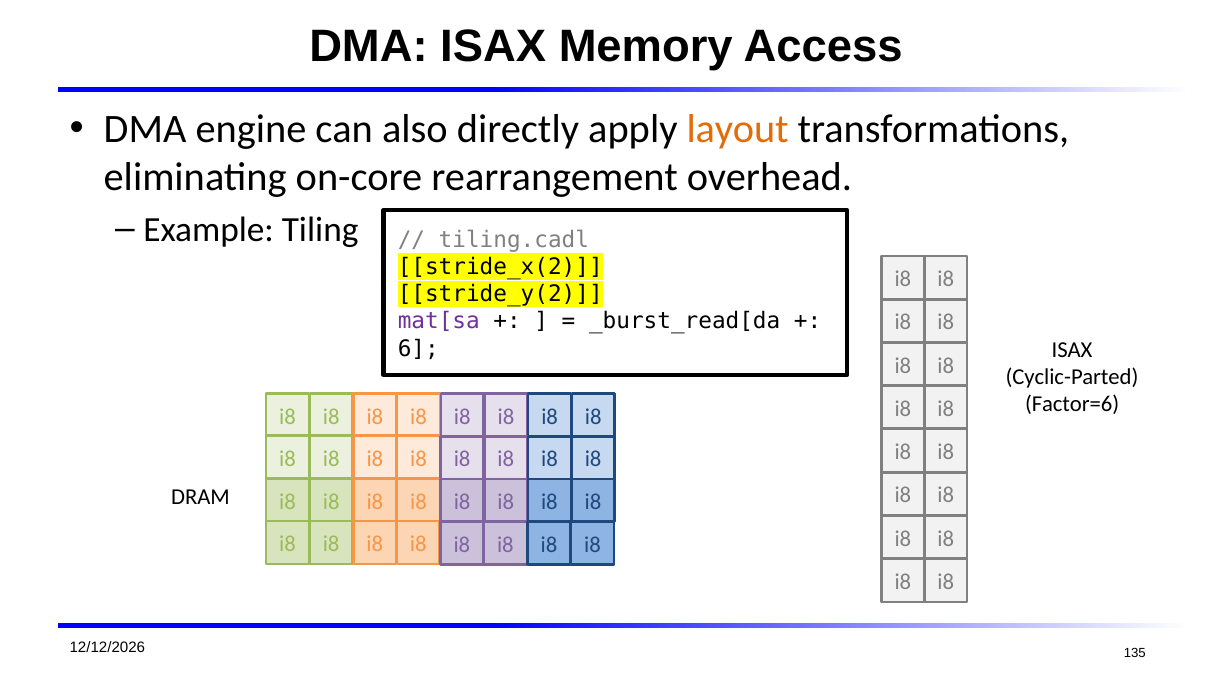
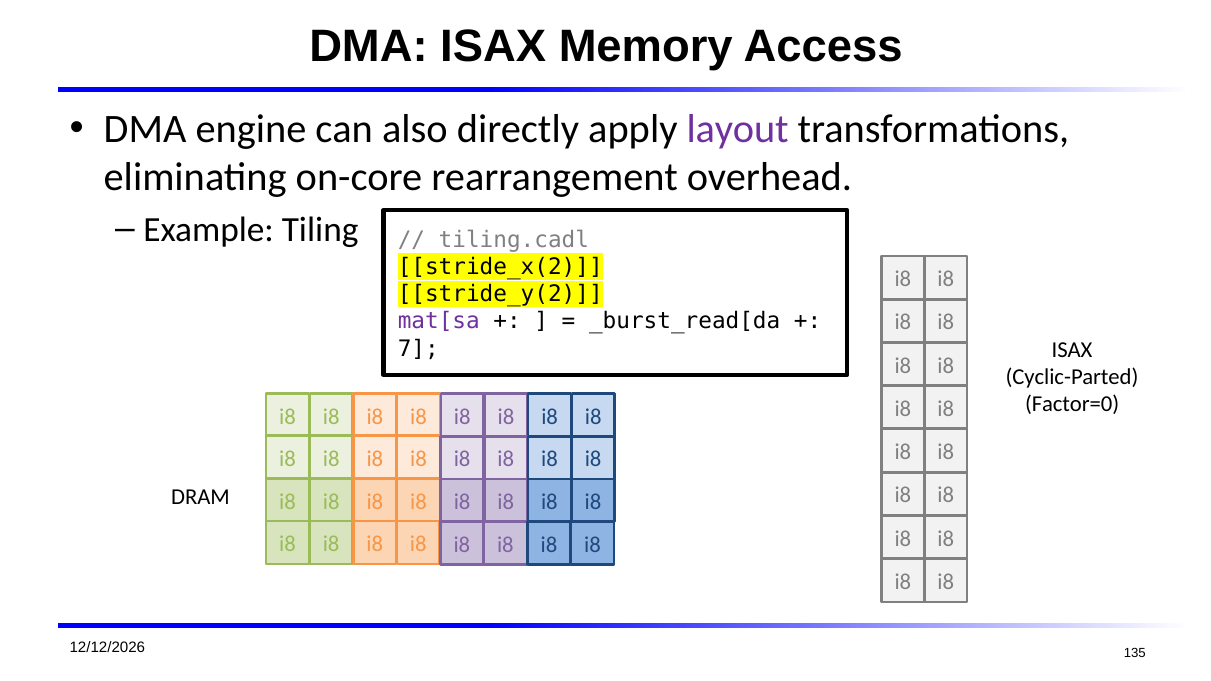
layout colour: orange -> purple
6: 6 -> 7
Factor=6: Factor=6 -> Factor=0
